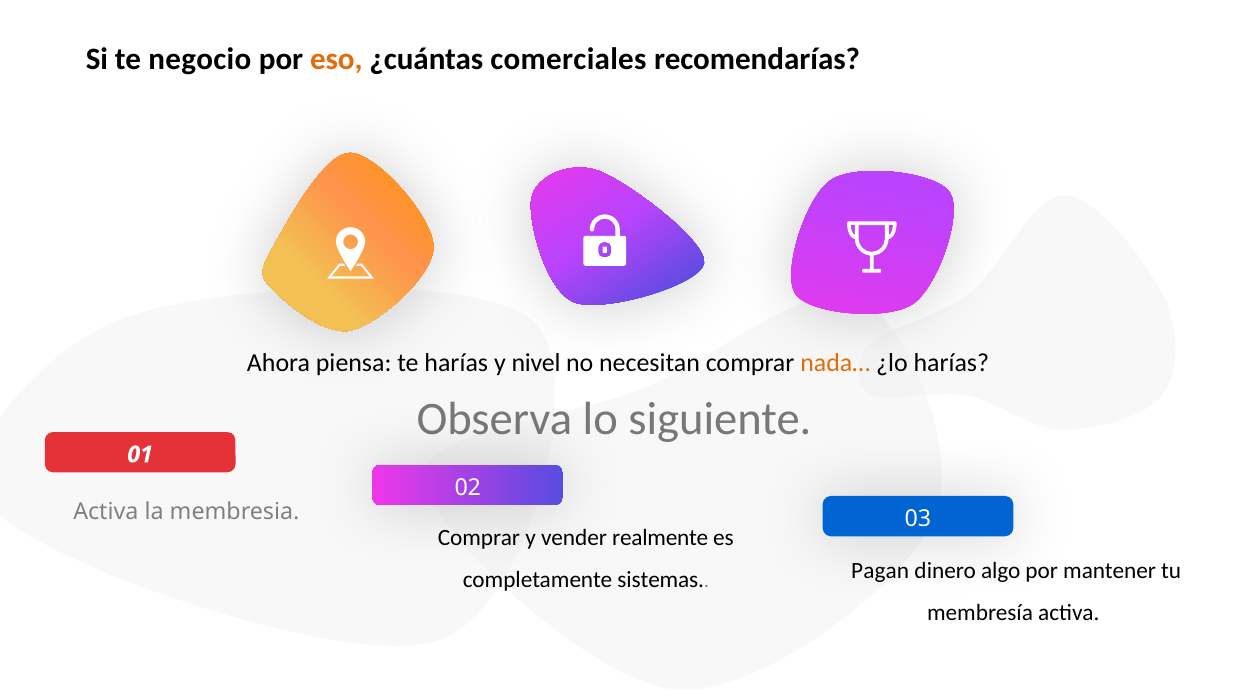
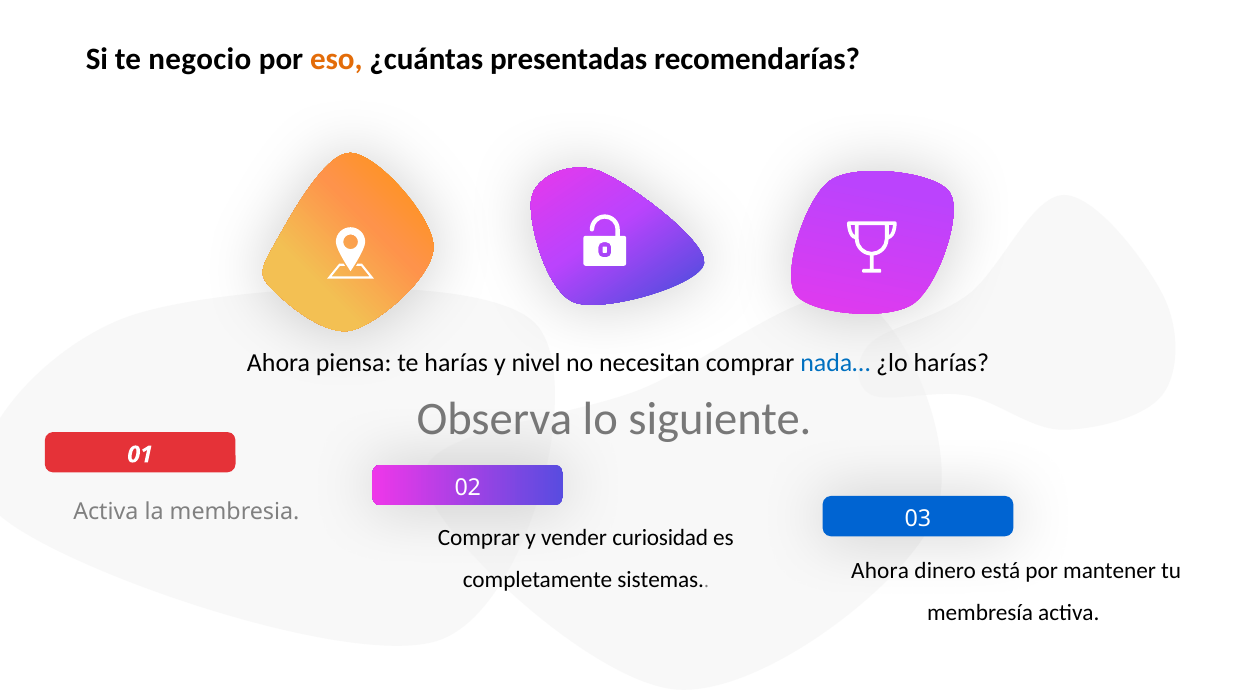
comerciales: comerciales -> presentadas
nada… colour: orange -> blue
realmente: realmente -> curiosidad
Pagan at (880, 570): Pagan -> Ahora
algo: algo -> está
